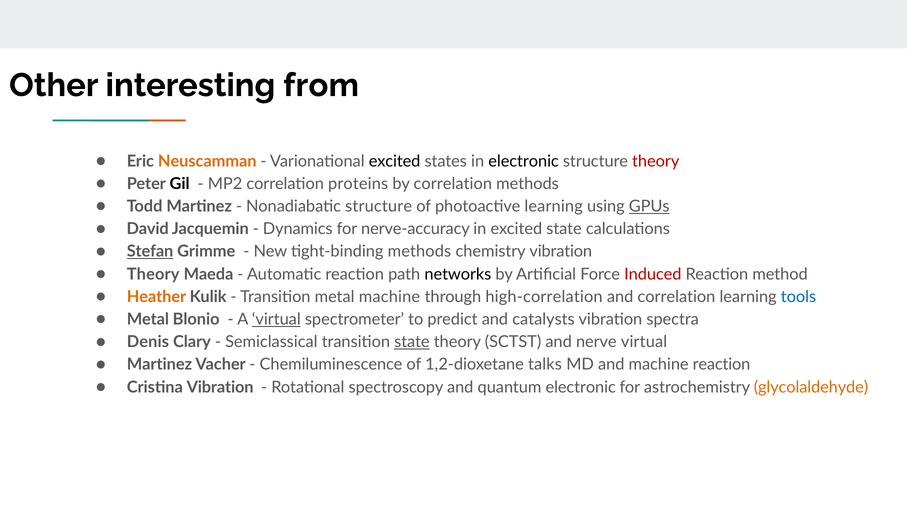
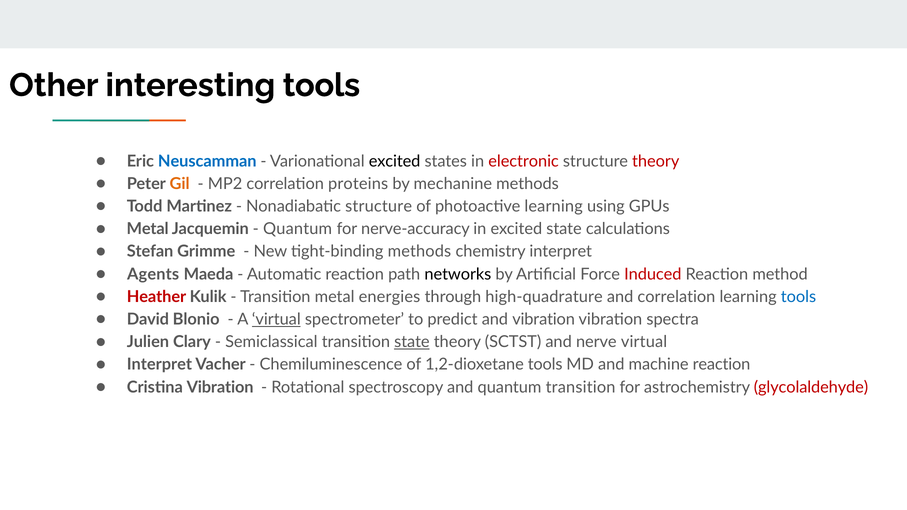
interesting from: from -> tools
Neuscamman colour: orange -> blue
electronic at (524, 161) colour: black -> red
Gil colour: black -> orange
by correlation: correlation -> mechanine
GPUs underline: present -> none
David at (148, 229): David -> Metal
Dynamics at (298, 229): Dynamics -> Quantum
Stefan underline: present -> none
chemistry vibration: vibration -> interpret
Theory at (153, 274): Theory -> Agents
Heather colour: orange -> red
metal machine: machine -> energies
high-correlation: high-correlation -> high-quadrature
Metal at (148, 319): Metal -> David
and catalysts: catalysts -> vibration
Denis: Denis -> Julien
Martinez at (159, 365): Martinez -> Interpret
1,2-dioxetane talks: talks -> tools
quantum electronic: electronic -> transition
glycolaldehyde colour: orange -> red
